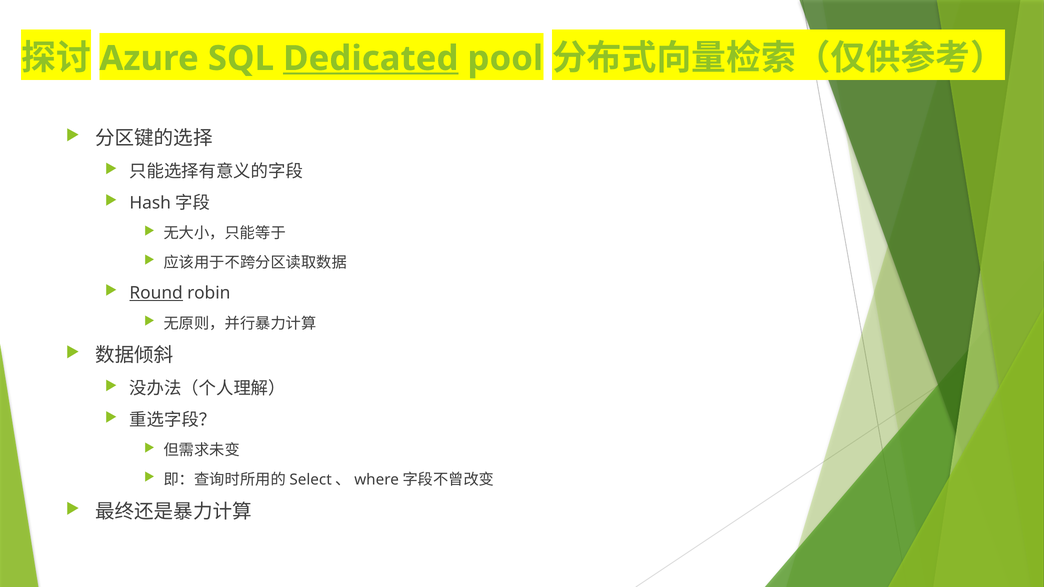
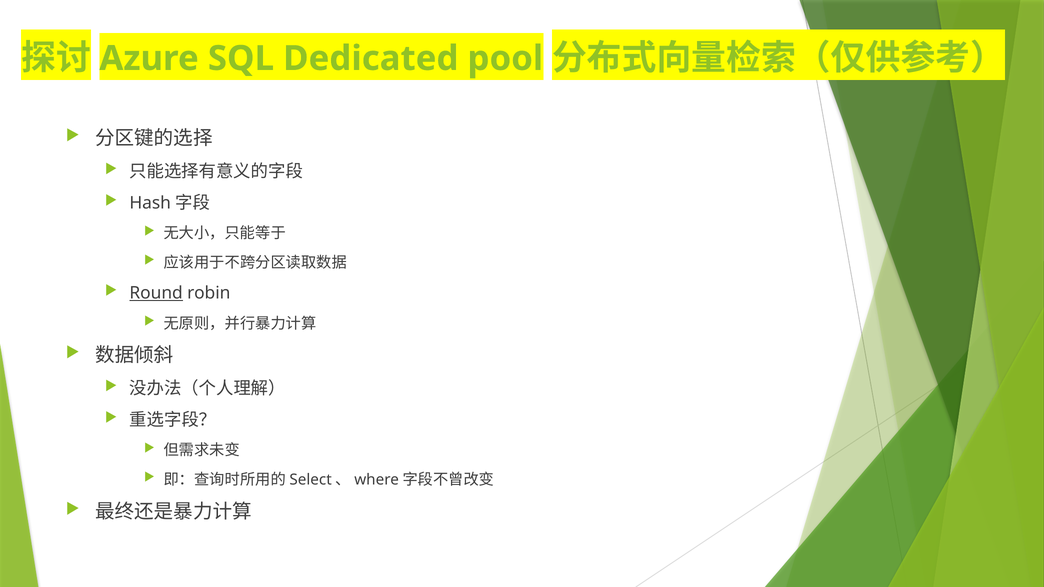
Dedicated underline: present -> none
